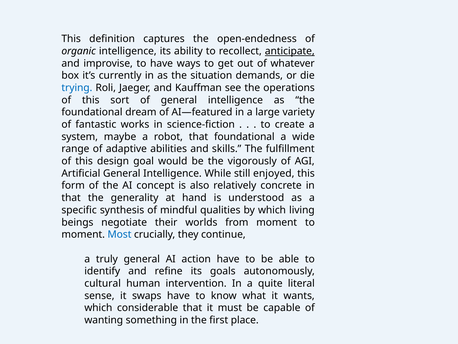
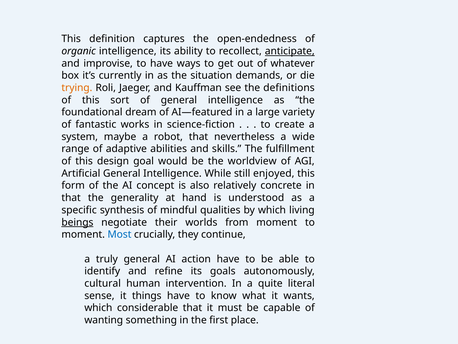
trying colour: blue -> orange
operations: operations -> definitions
that foundational: foundational -> nevertheless
vigorously: vigorously -> worldview
beings underline: none -> present
swaps: swaps -> things
